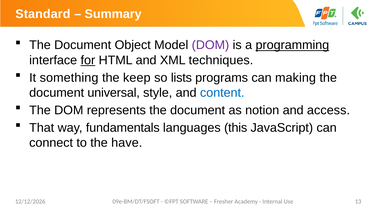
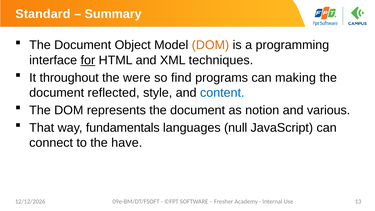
DOM at (210, 45) colour: purple -> orange
programming underline: present -> none
something: something -> throughout
keep: keep -> were
lists: lists -> find
universal: universal -> reflected
access: access -> various
this: this -> null
